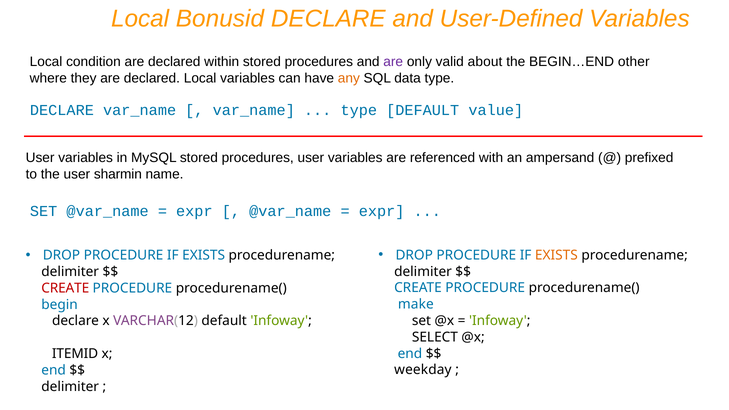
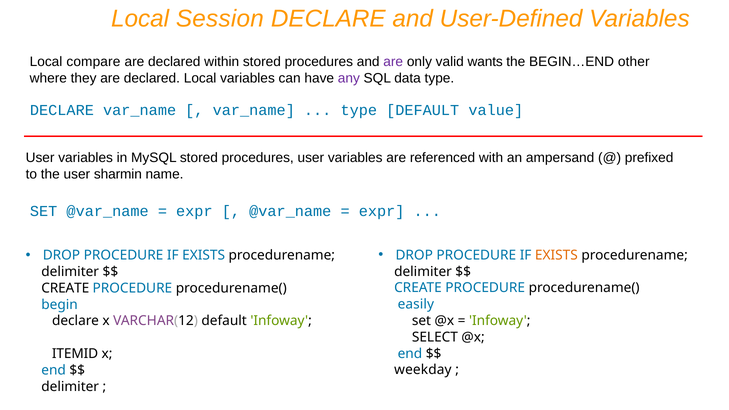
Bonusid: Bonusid -> Session
condition: condition -> compare
about: about -> wants
any colour: orange -> purple
CREATE at (65, 288) colour: red -> black
make: make -> easily
